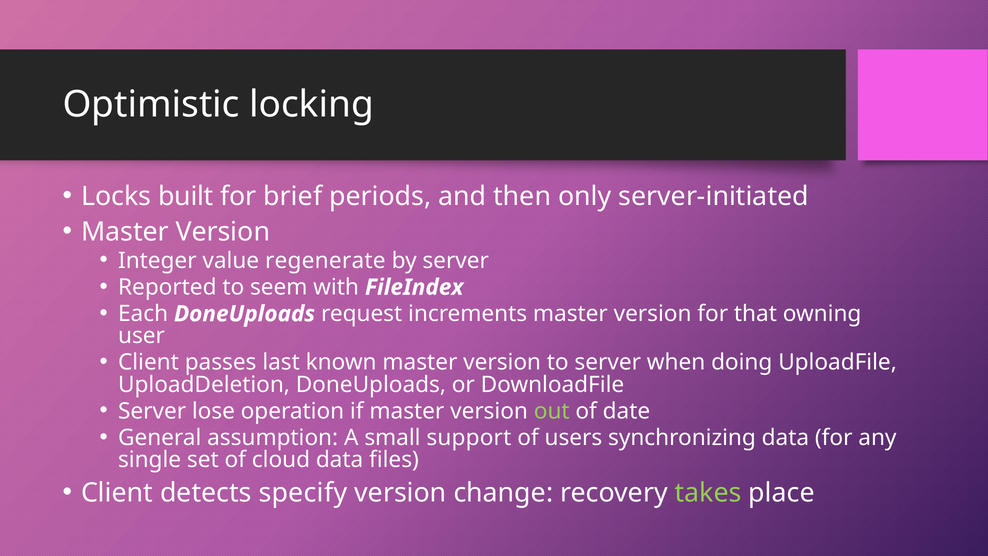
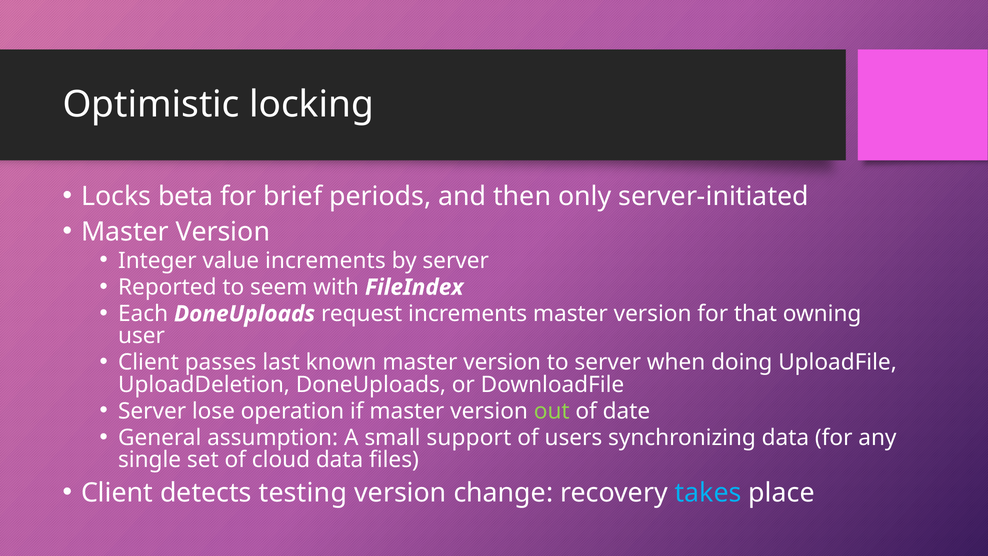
built: built -> beta
value regenerate: regenerate -> increments
specify: specify -> testing
takes colour: light green -> light blue
